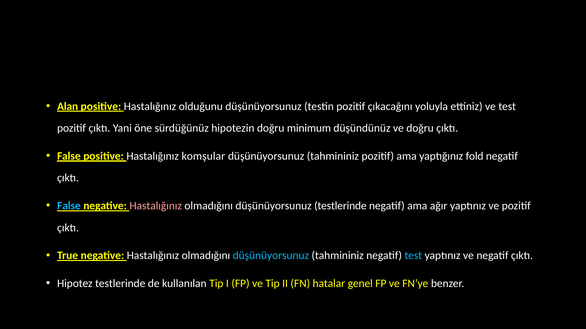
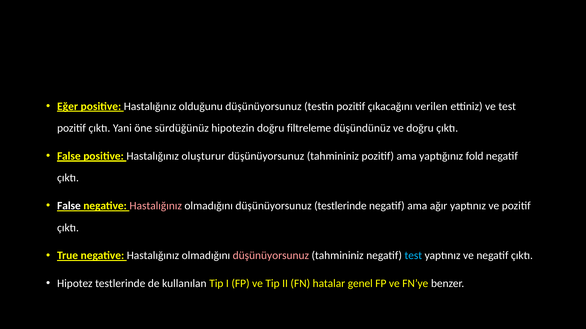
Alan: Alan -> Eğer
yoluyla: yoluyla -> verilen
minimum: minimum -> filtreleme
komşular: komşular -> oluşturur
False at (69, 206) colour: light blue -> white
düşünüyorsunuz at (271, 256) colour: light blue -> pink
